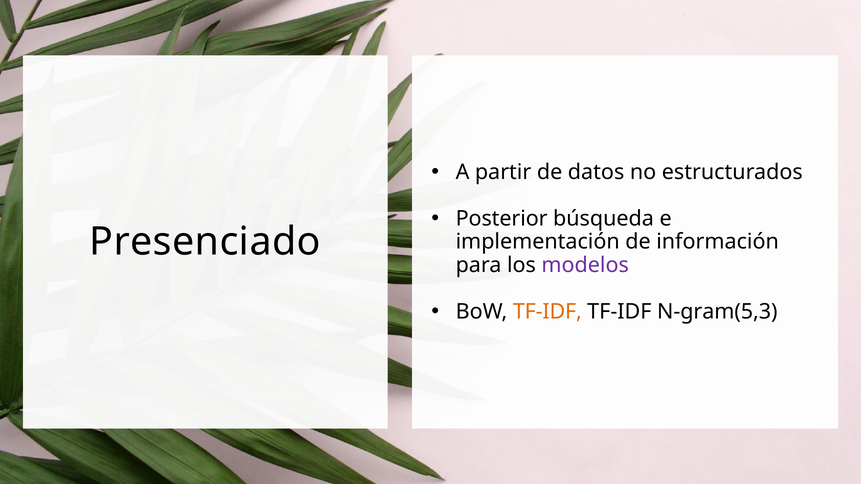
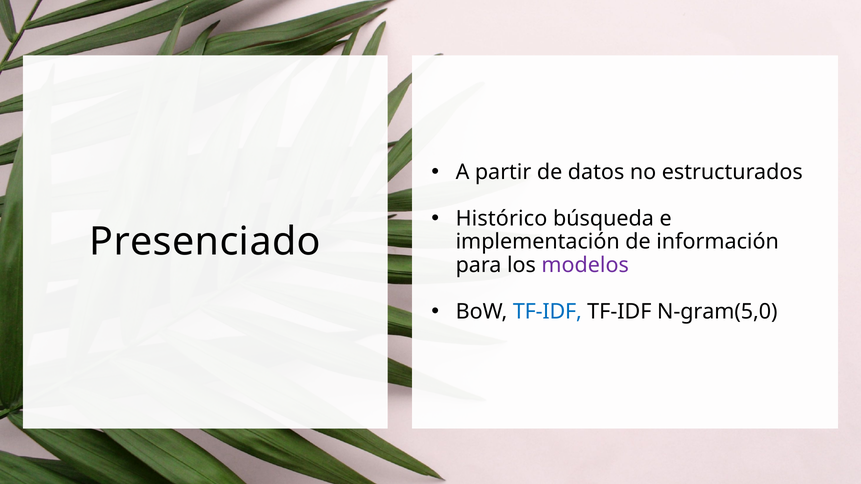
Posterior: Posterior -> Histórico
TF-IDF at (547, 312) colour: orange -> blue
N-gram(5,3: N-gram(5,3 -> N-gram(5,0
